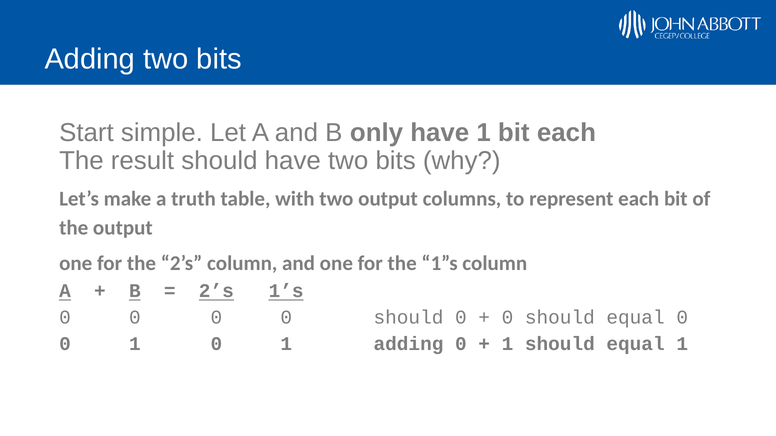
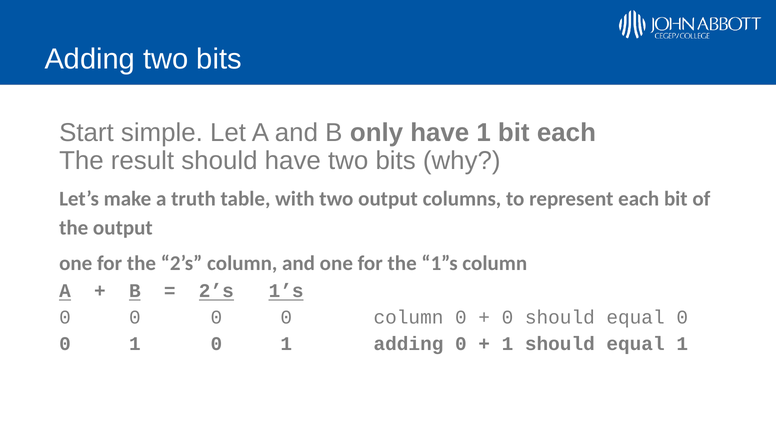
0 0 should: should -> column
